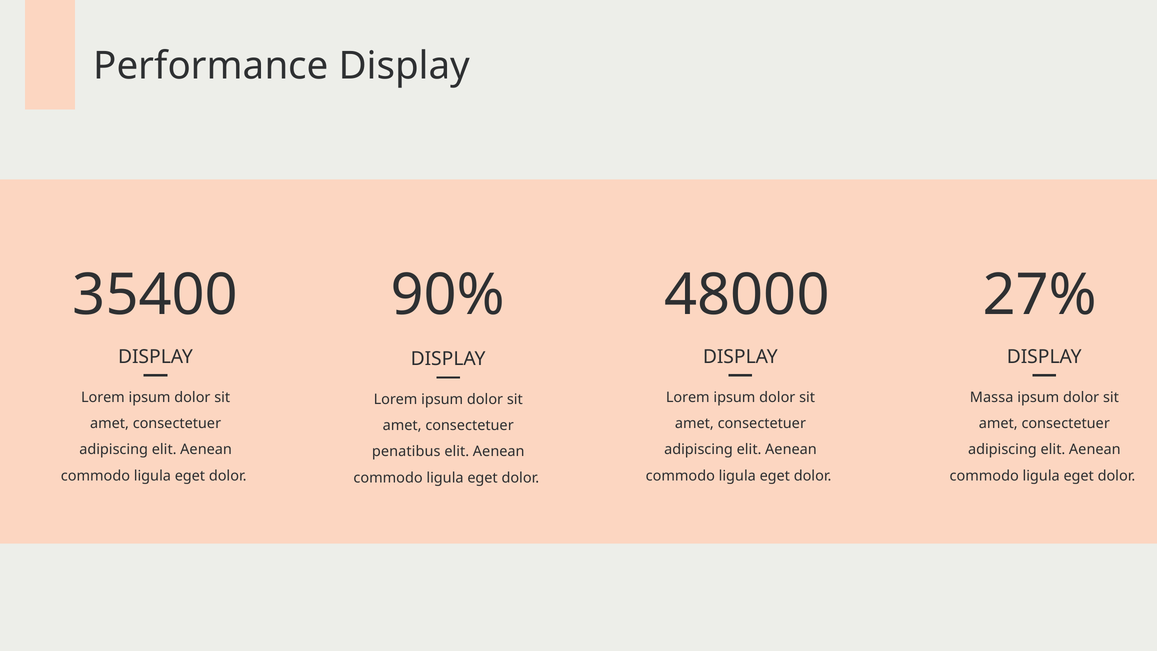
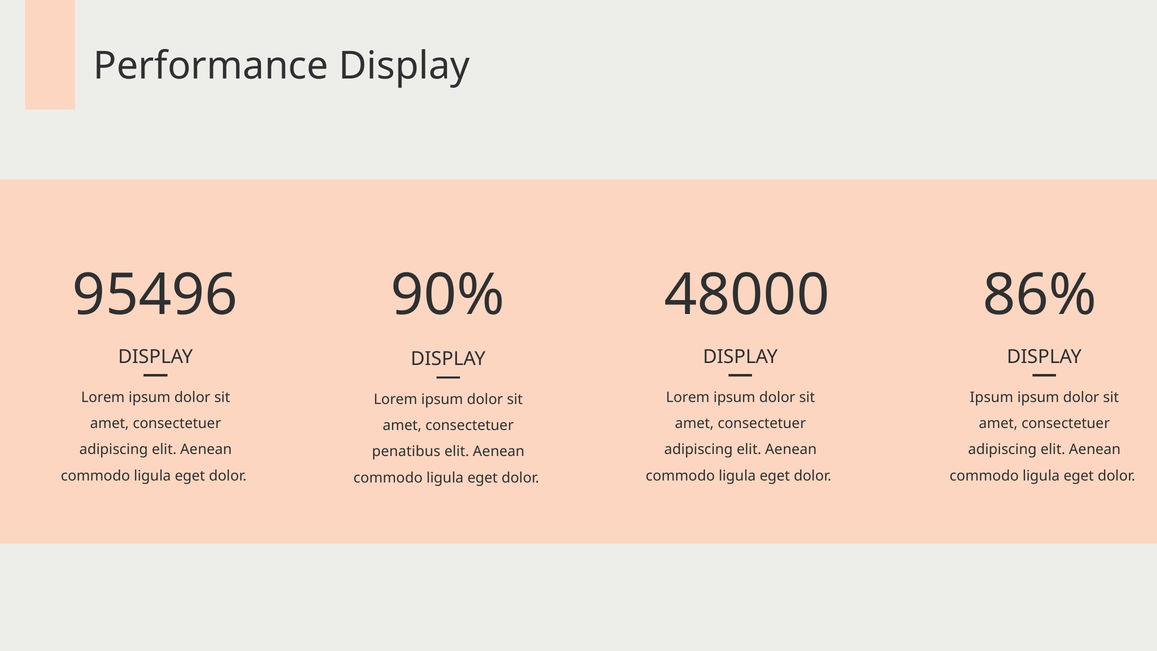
35400: 35400 -> 95496
27%: 27% -> 86%
Massa at (992, 397): Massa -> Ipsum
